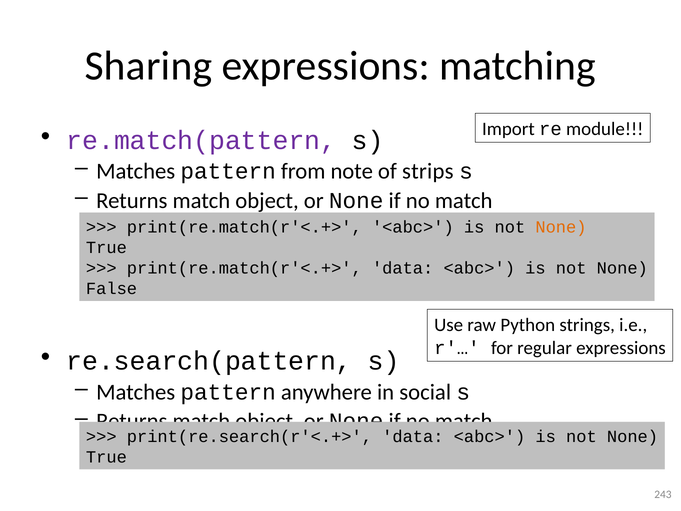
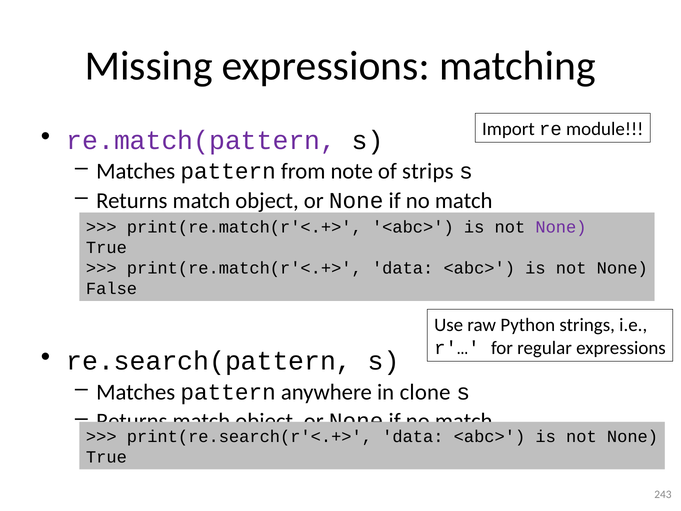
Sharing: Sharing -> Missing
None at (561, 227) colour: orange -> purple
social: social -> clone
